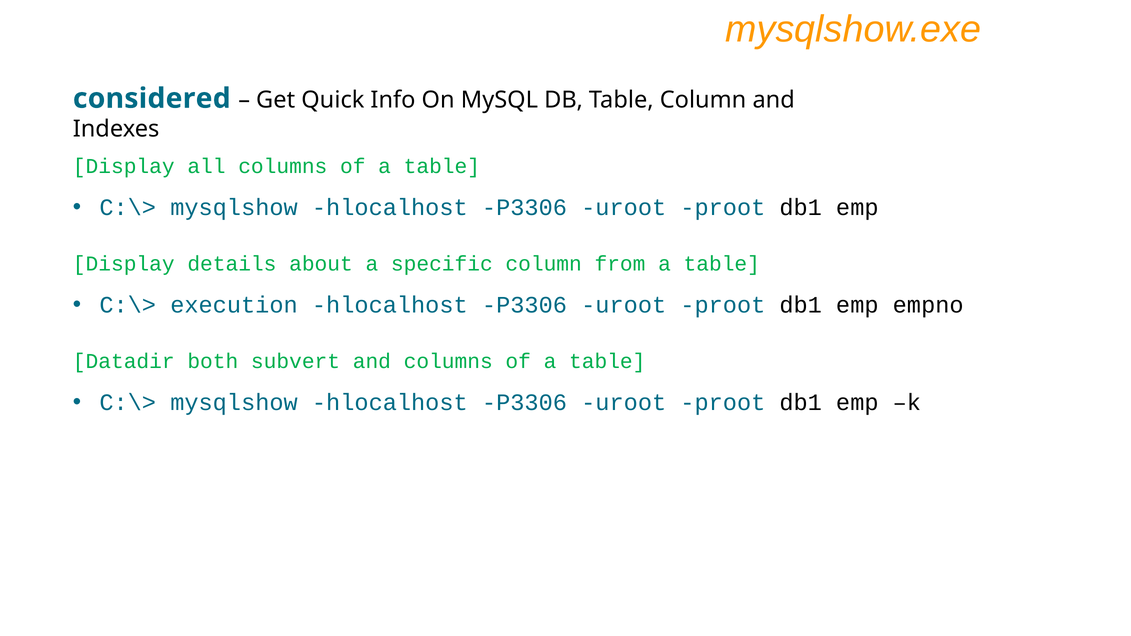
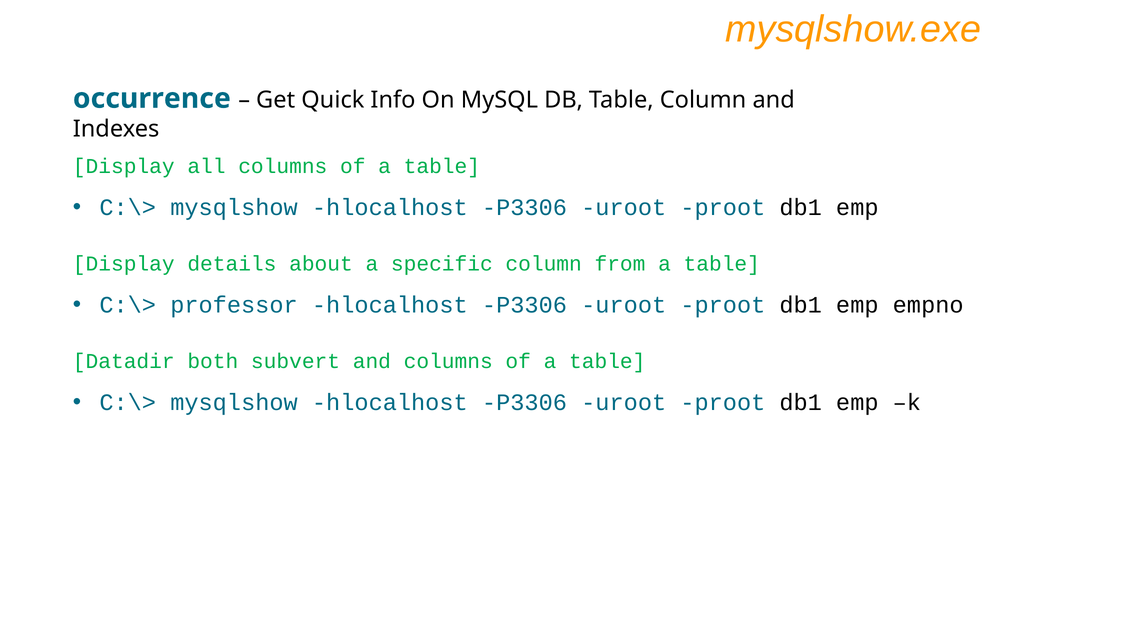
considered: considered -> occurrence
execution: execution -> professor
